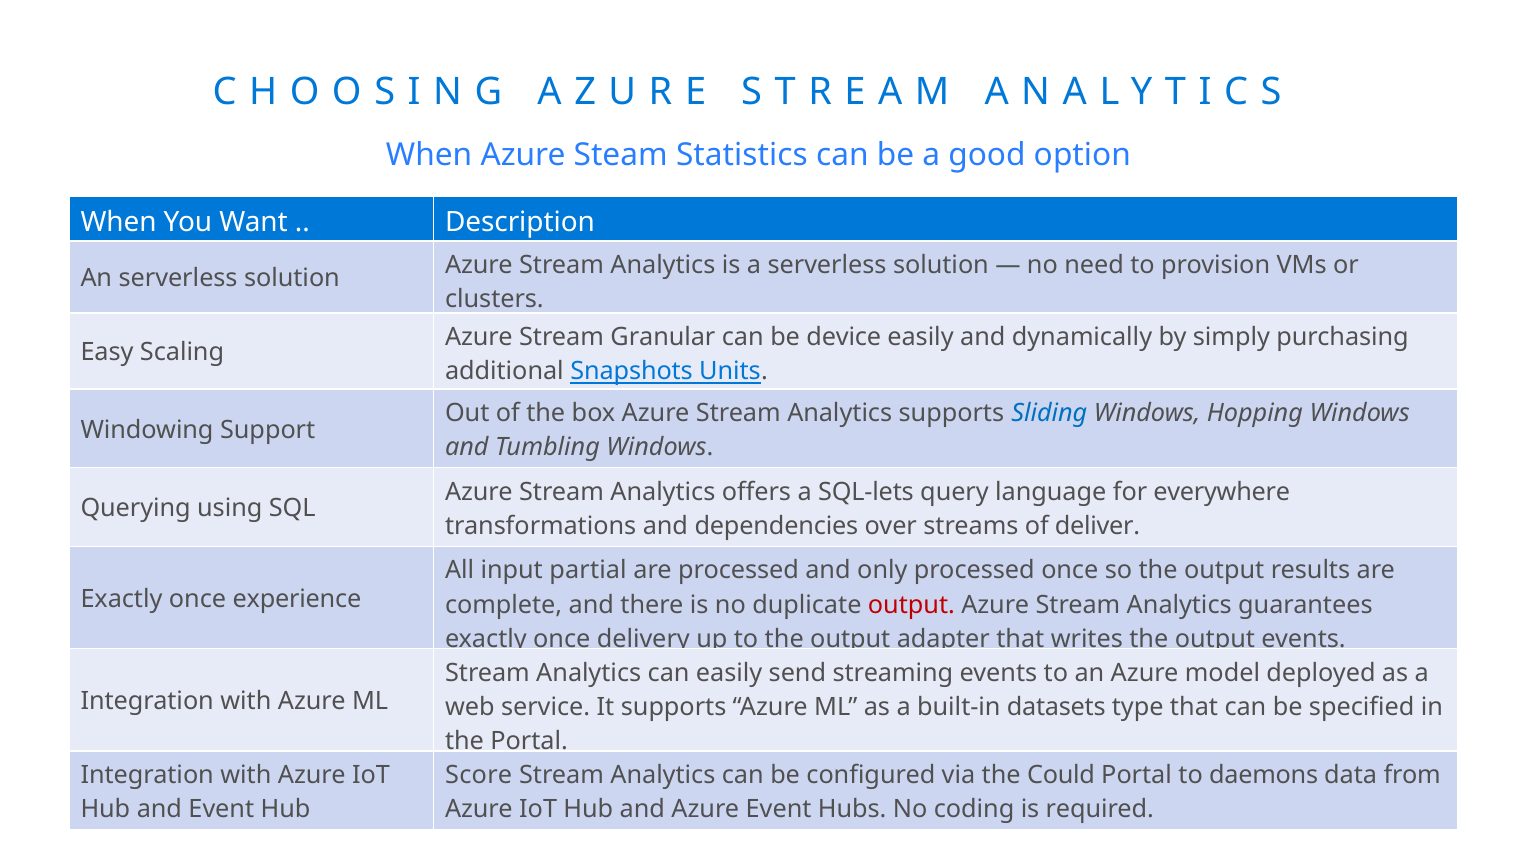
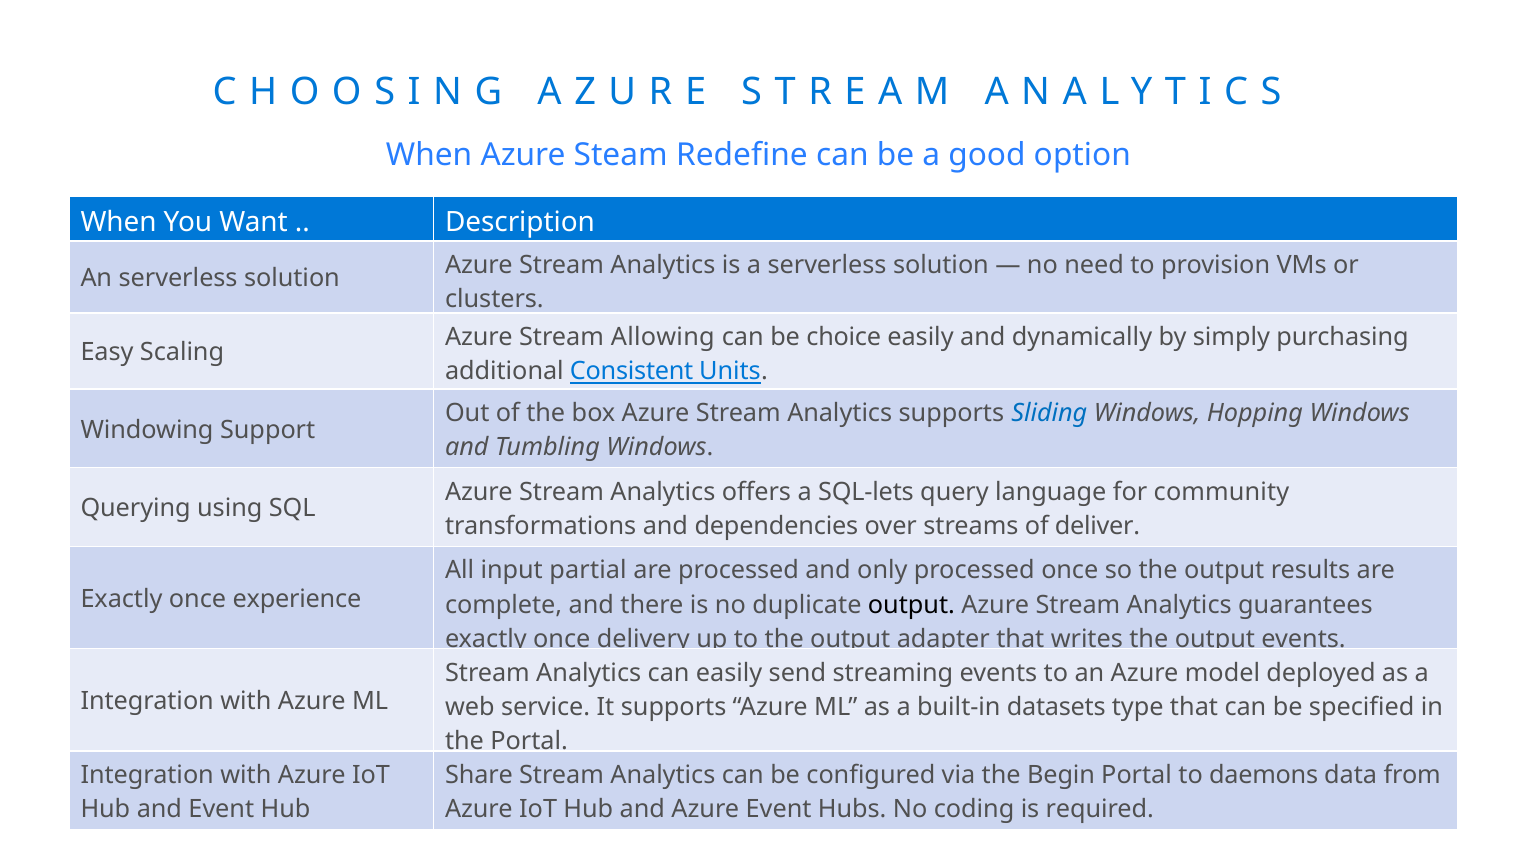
Statistics: Statistics -> Redefine
Granular: Granular -> Allowing
device: device -> choice
Snapshots: Snapshots -> Consistent
everywhere: everywhere -> community
output at (911, 605) colour: red -> black
Score: Score -> Share
Could: Could -> Begin
